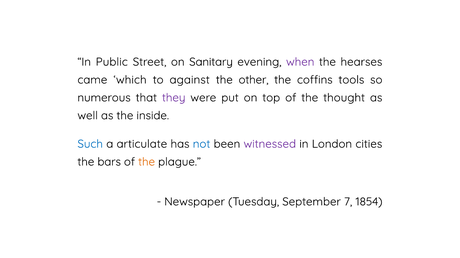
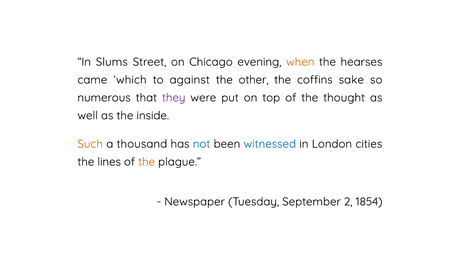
Public: Public -> Slums
Sanitary: Sanitary -> Chicago
when colour: purple -> orange
tools: tools -> sake
Such colour: blue -> orange
articulate: articulate -> thousand
witnessed colour: purple -> blue
bars: bars -> lines
7: 7 -> 2
